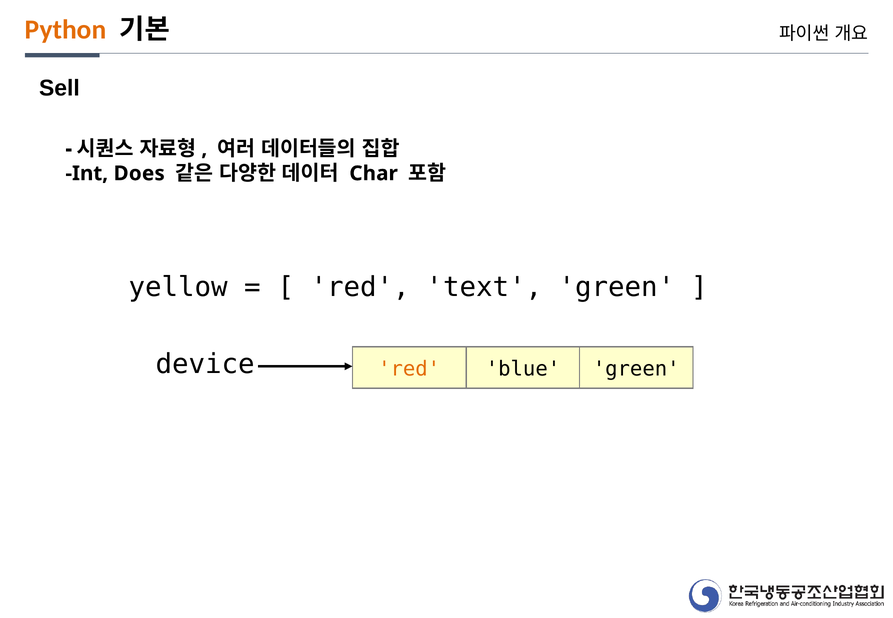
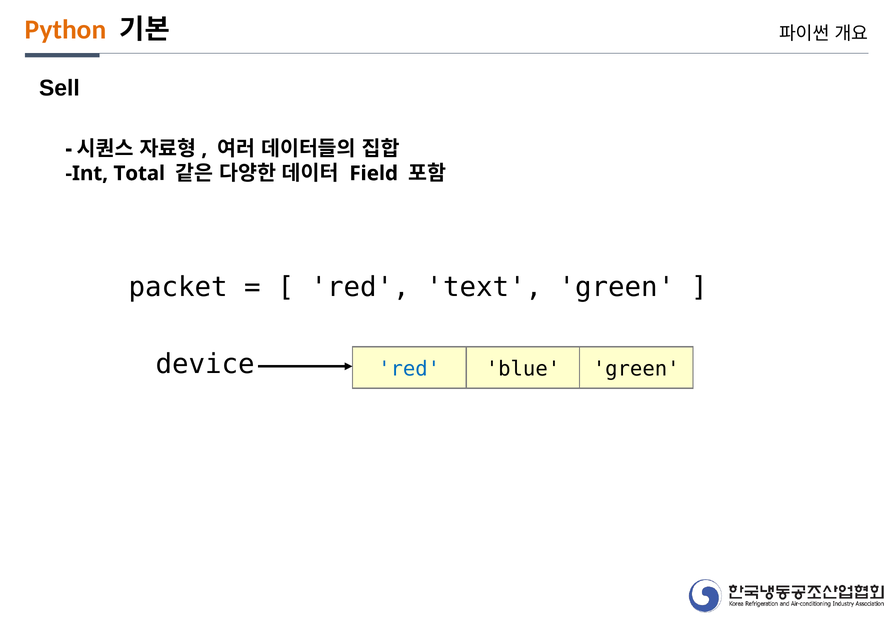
Does: Does -> Total
Char: Char -> Field
yellow: yellow -> packet
red at (409, 369) colour: orange -> blue
